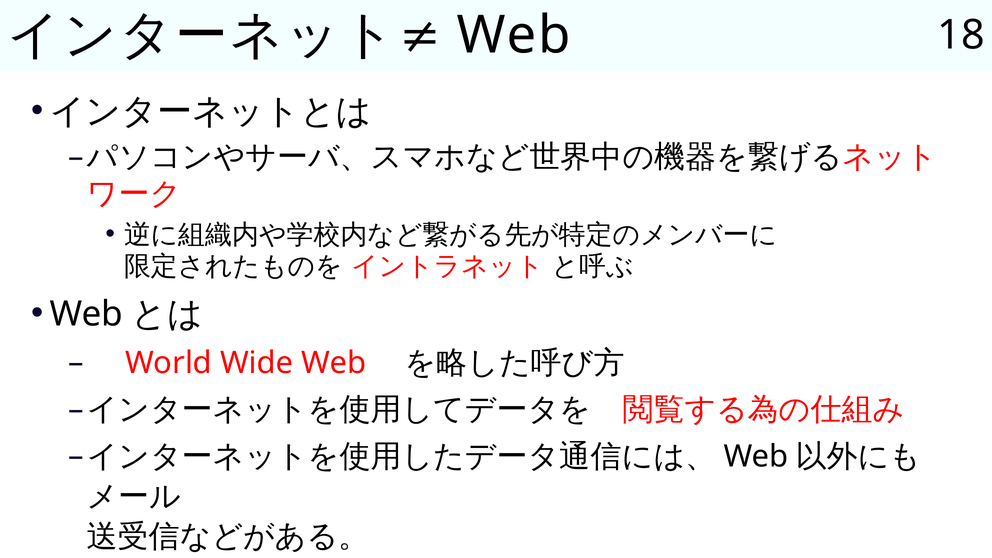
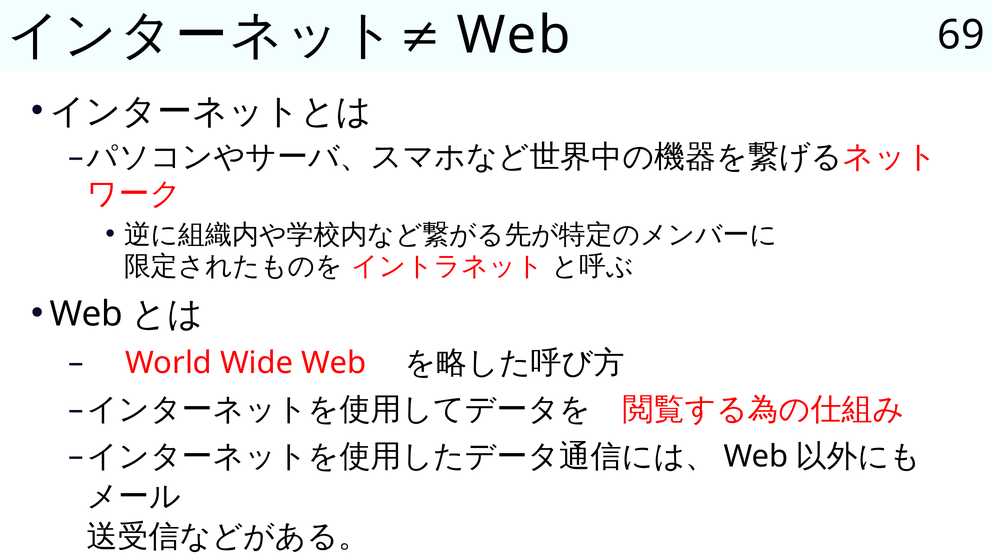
18: 18 -> 69
